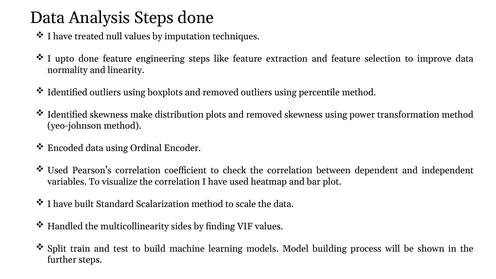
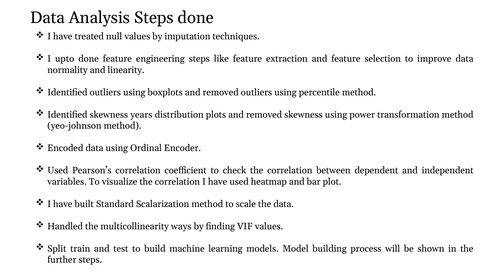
make: make -> years
sides: sides -> ways
